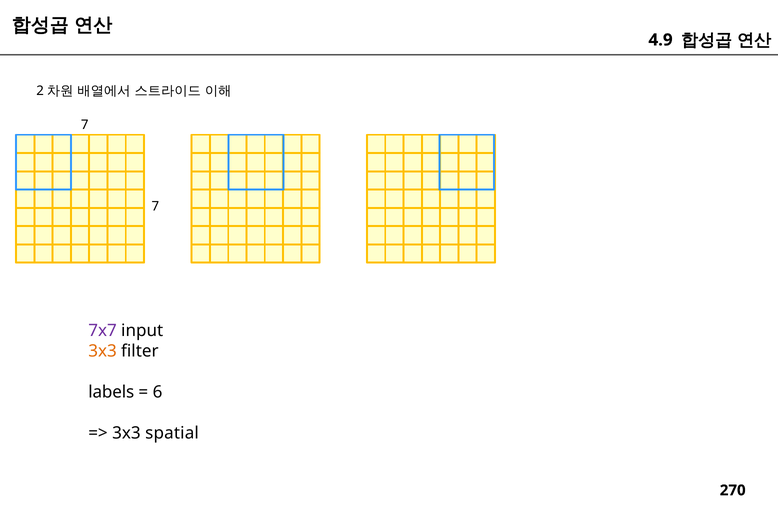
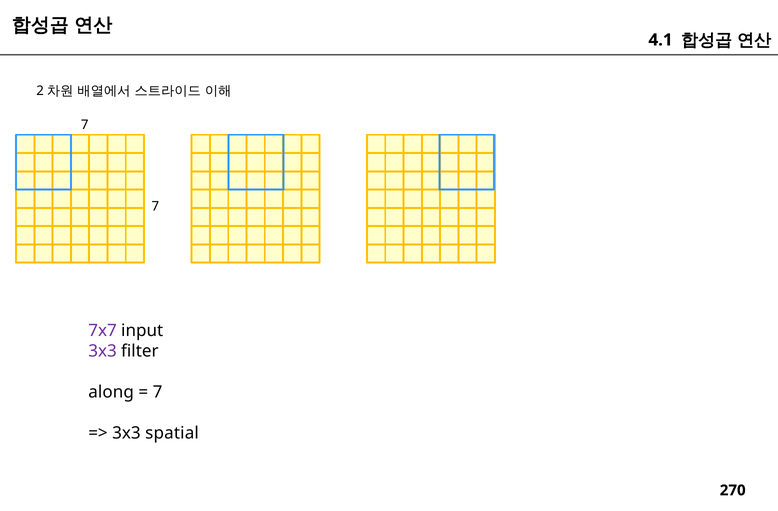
4.9: 4.9 -> 4.1
3x3 at (103, 351) colour: orange -> purple
labels: labels -> along
6 at (158, 392): 6 -> 7
